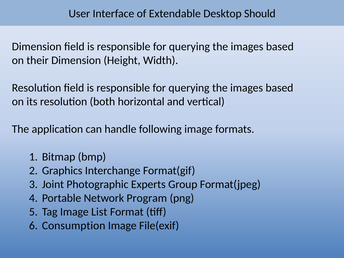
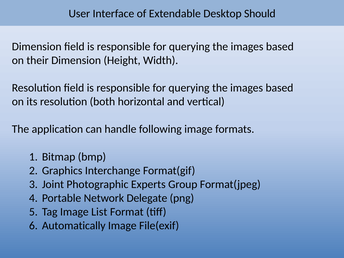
Program: Program -> Delegate
Consumption: Consumption -> Automatically
